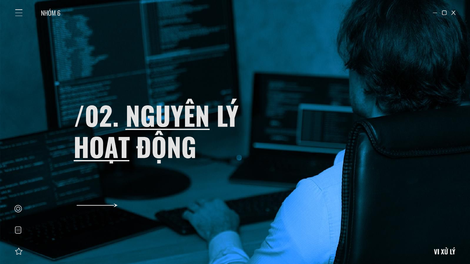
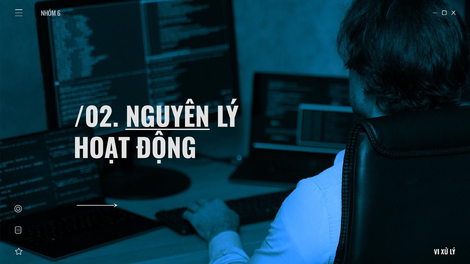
HOẠT underline: present -> none
